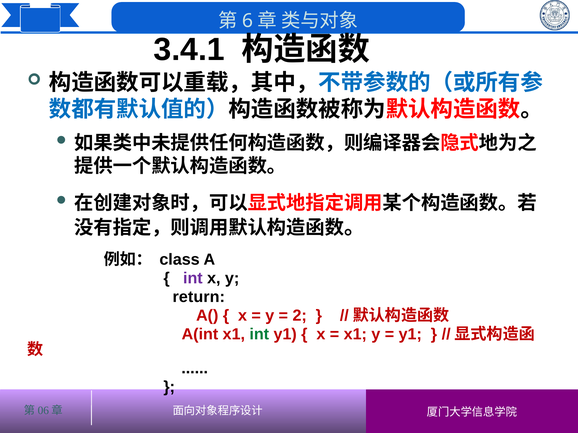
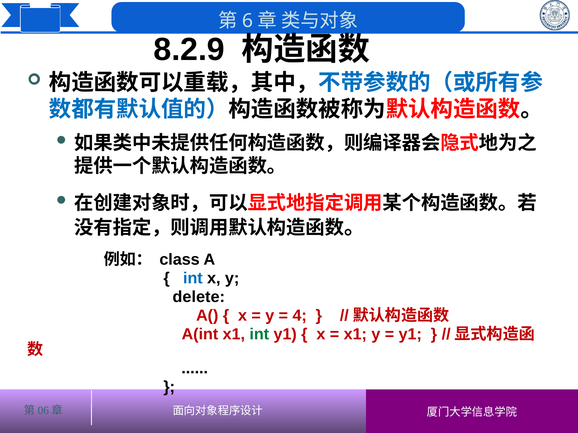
3.4.1: 3.4.1 -> 8.2.9
int at (193, 279) colour: purple -> blue
return: return -> delete
2: 2 -> 4
